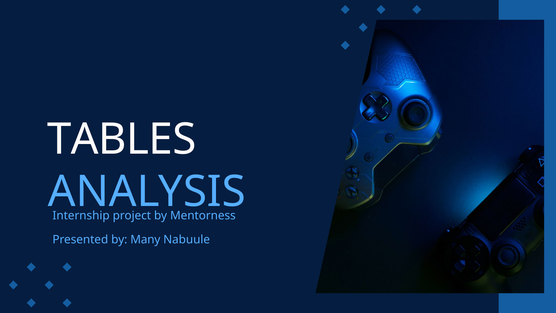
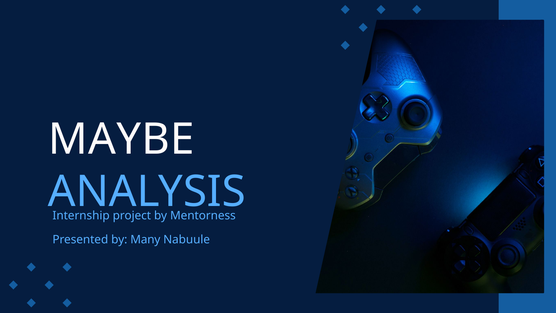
TABLES: TABLES -> MAYBE
